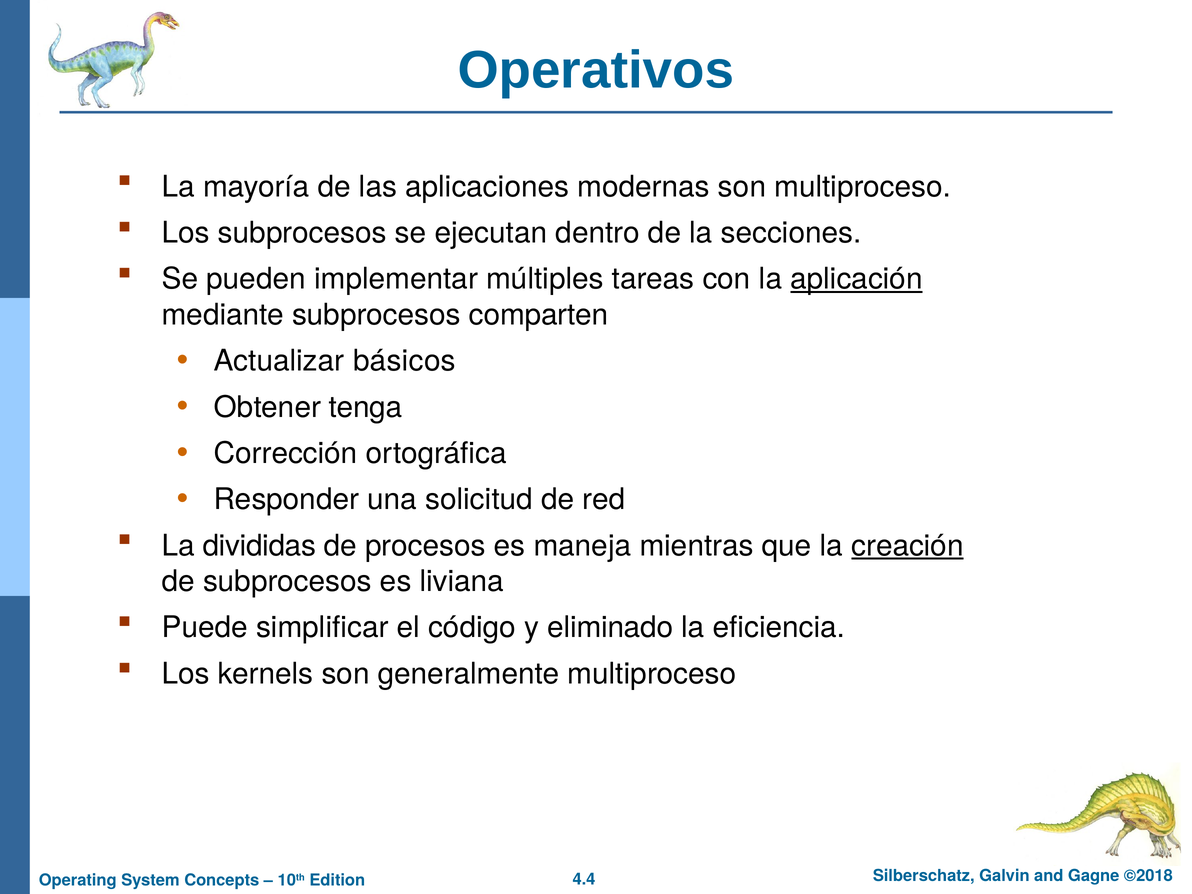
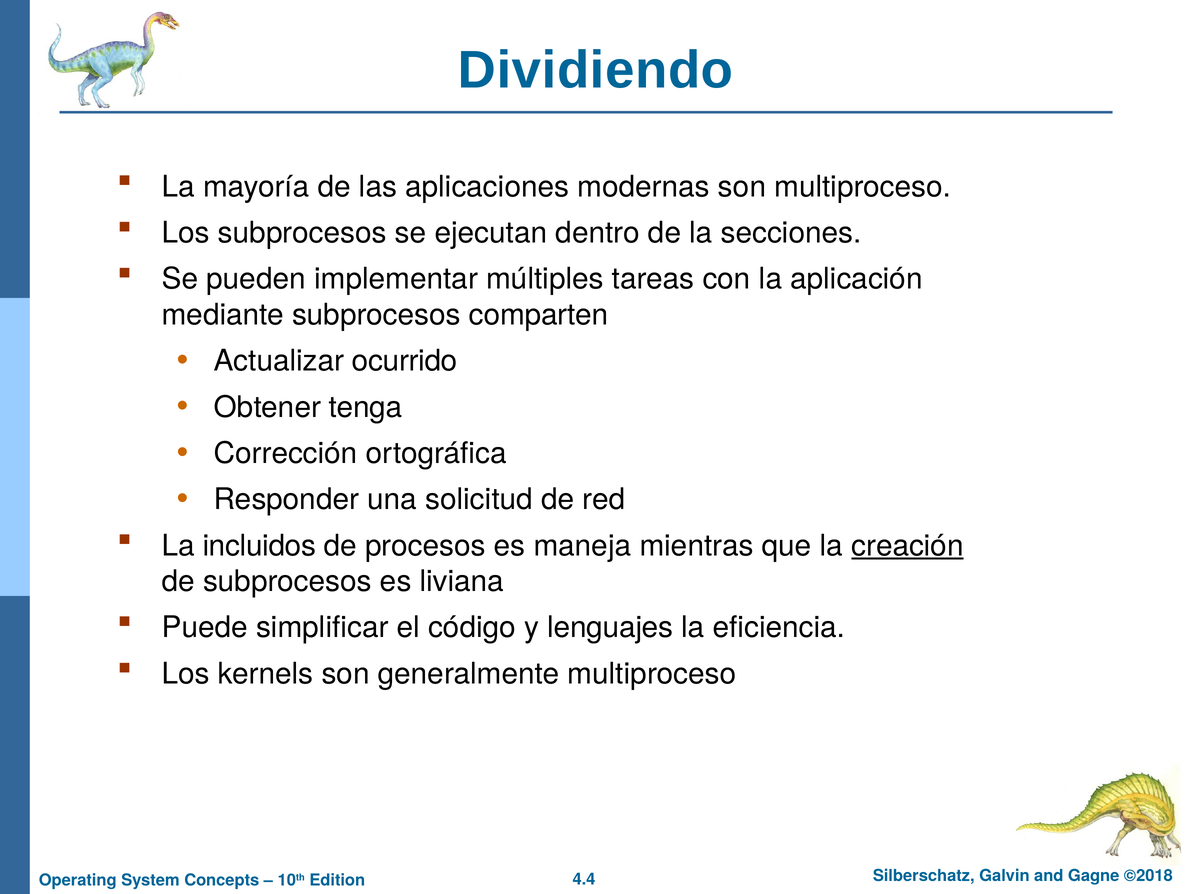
Operativos: Operativos -> Dividiendo
aplicación underline: present -> none
básicos: básicos -> ocurrido
divididas: divididas -> incluidos
eliminado: eliminado -> lenguajes
